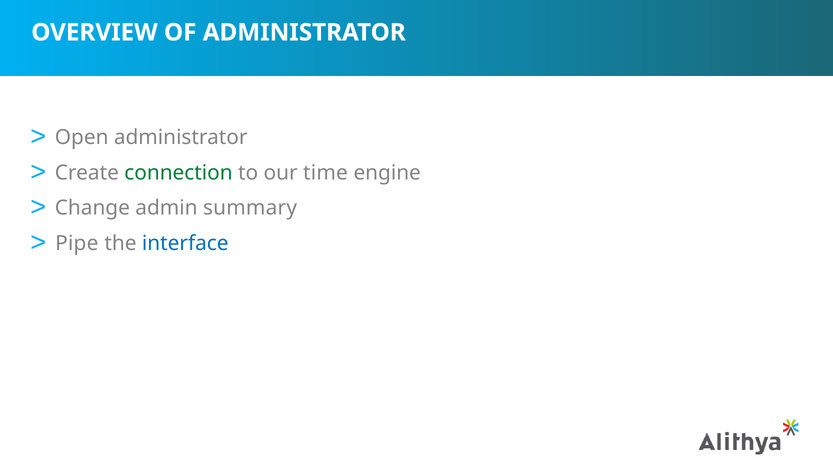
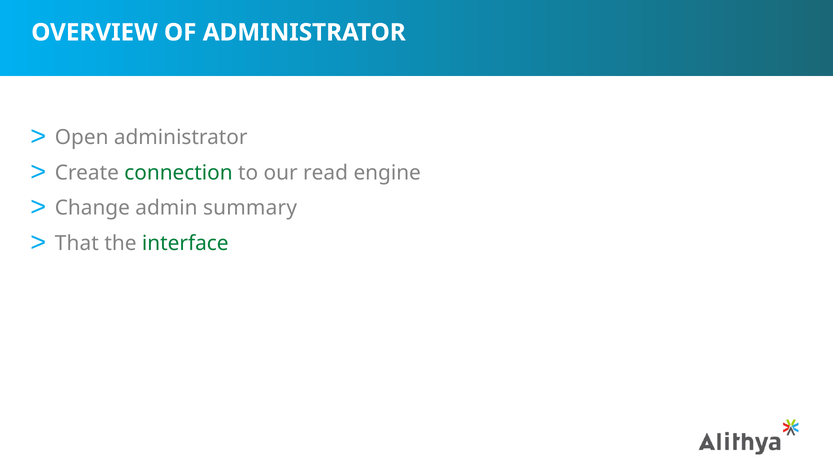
time: time -> read
Pipe: Pipe -> That
interface colour: blue -> green
